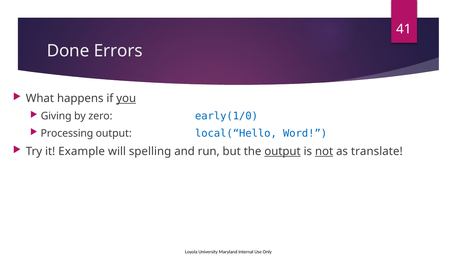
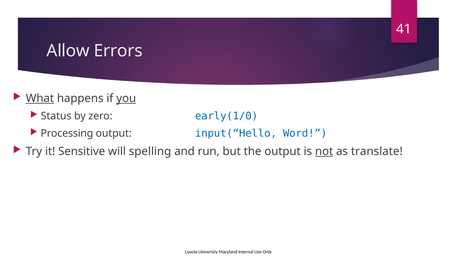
Done: Done -> Allow
What underline: none -> present
Giving: Giving -> Status
local(“Hello: local(“Hello -> input(“Hello
Example: Example -> Sensitive
output at (283, 151) underline: present -> none
